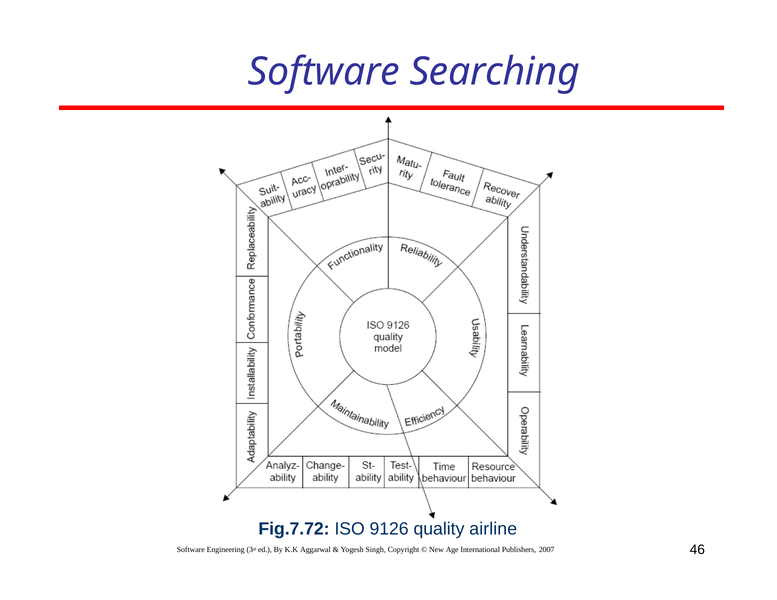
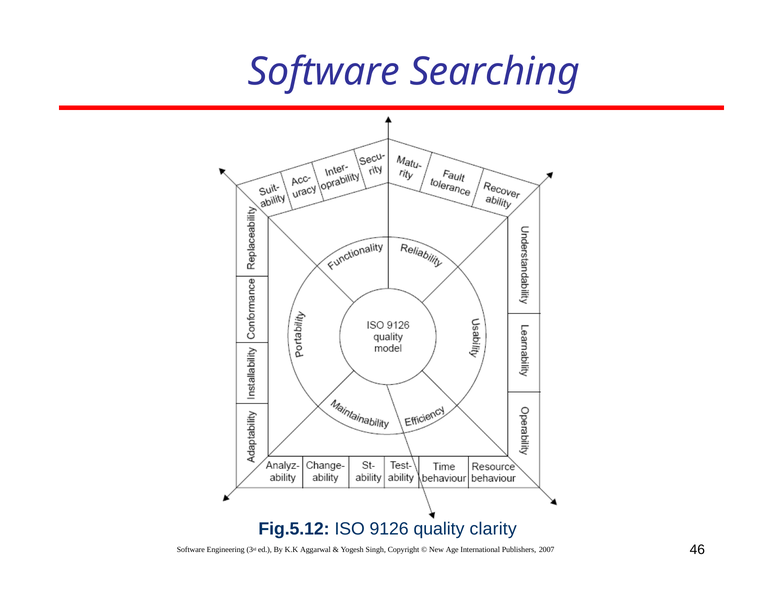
Fig.7.72: Fig.7.72 -> Fig.5.12
airline: airline -> clarity
